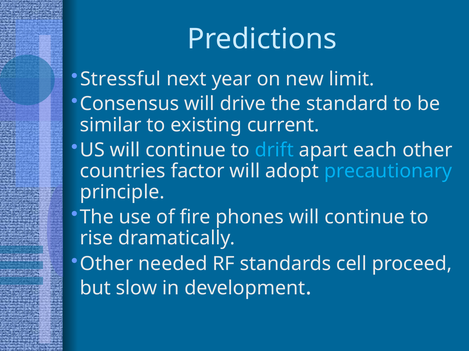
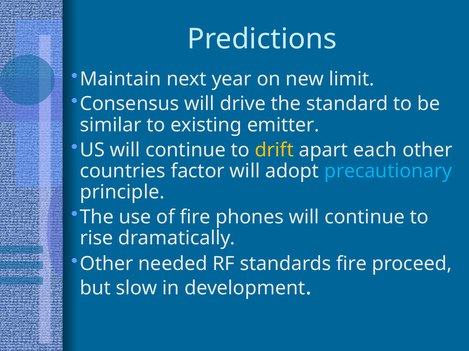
Stressful: Stressful -> Maintain
current: current -> emitter
drift colour: light blue -> yellow
standards cell: cell -> fire
